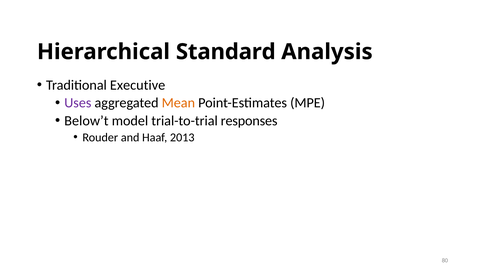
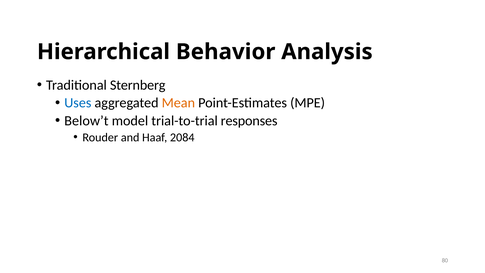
Standard: Standard -> Behavior
Executive: Executive -> Sternberg
Uses colour: purple -> blue
2013: 2013 -> 2084
